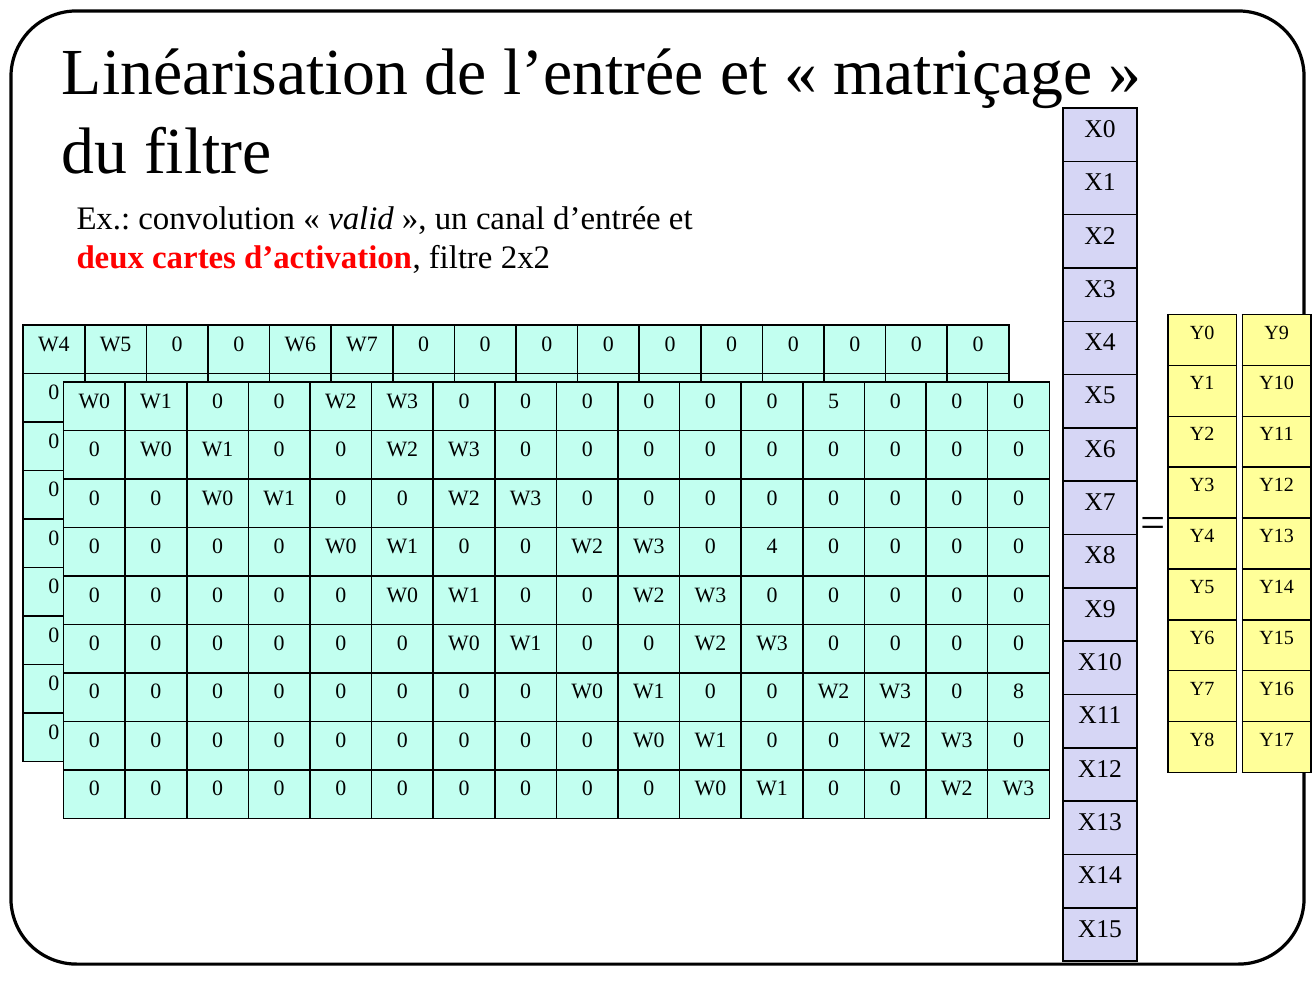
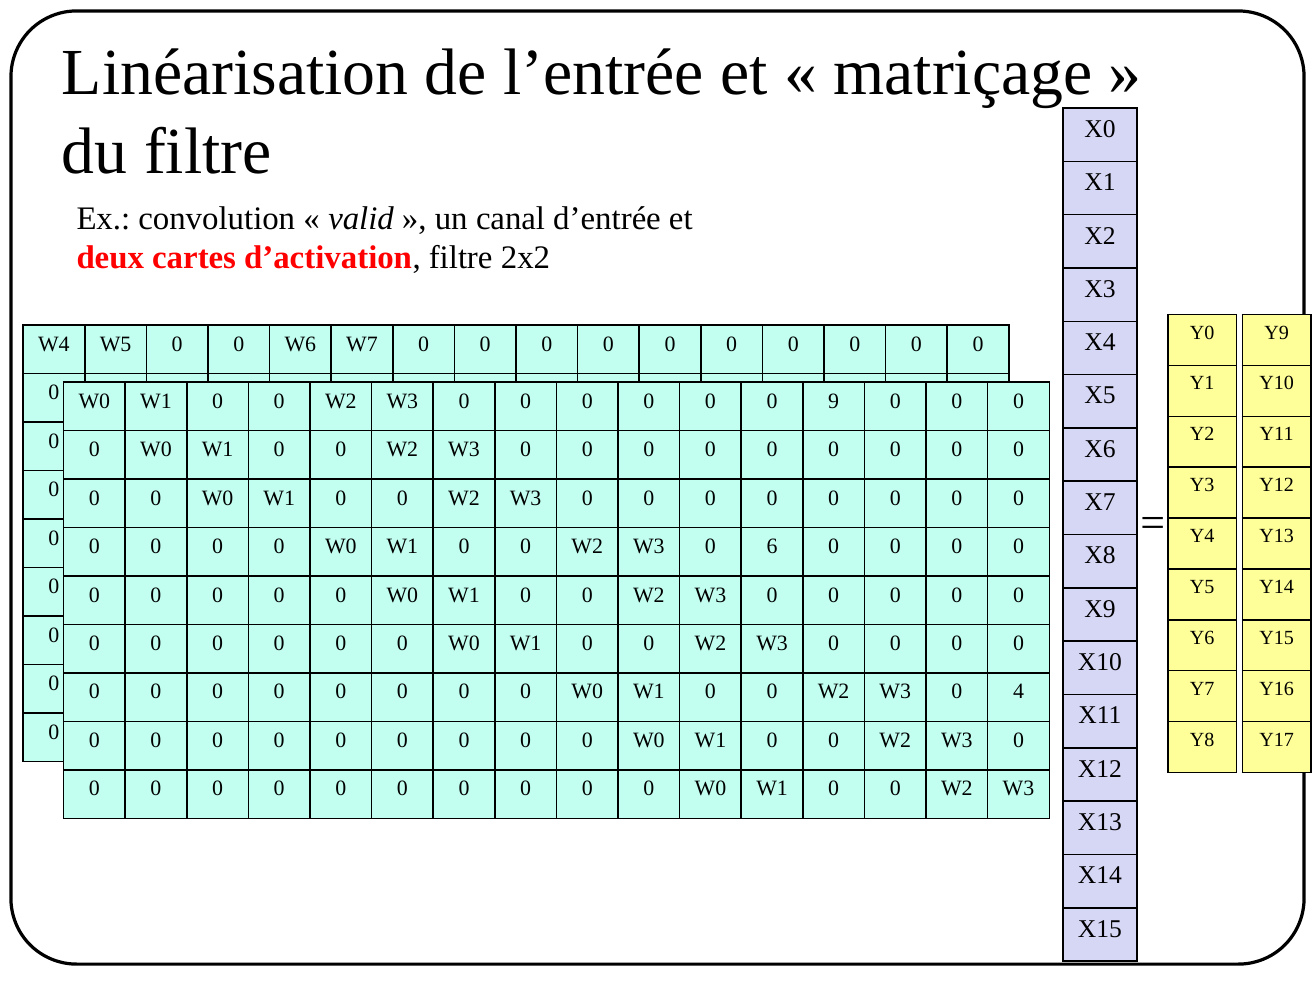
5: 5 -> 9
4: 4 -> 6
8: 8 -> 4
